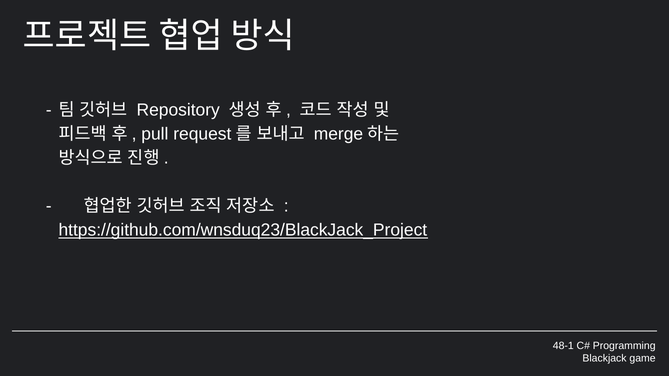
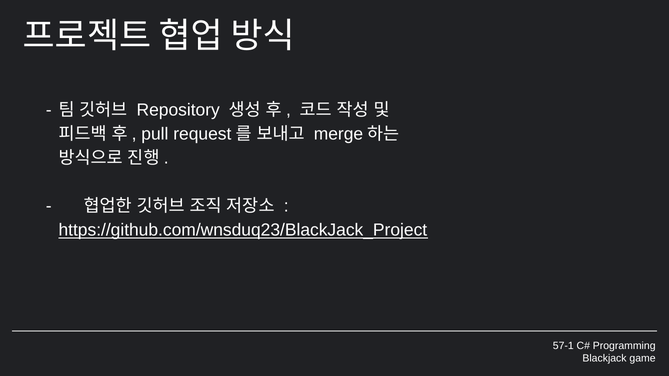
48-1: 48-1 -> 57-1
